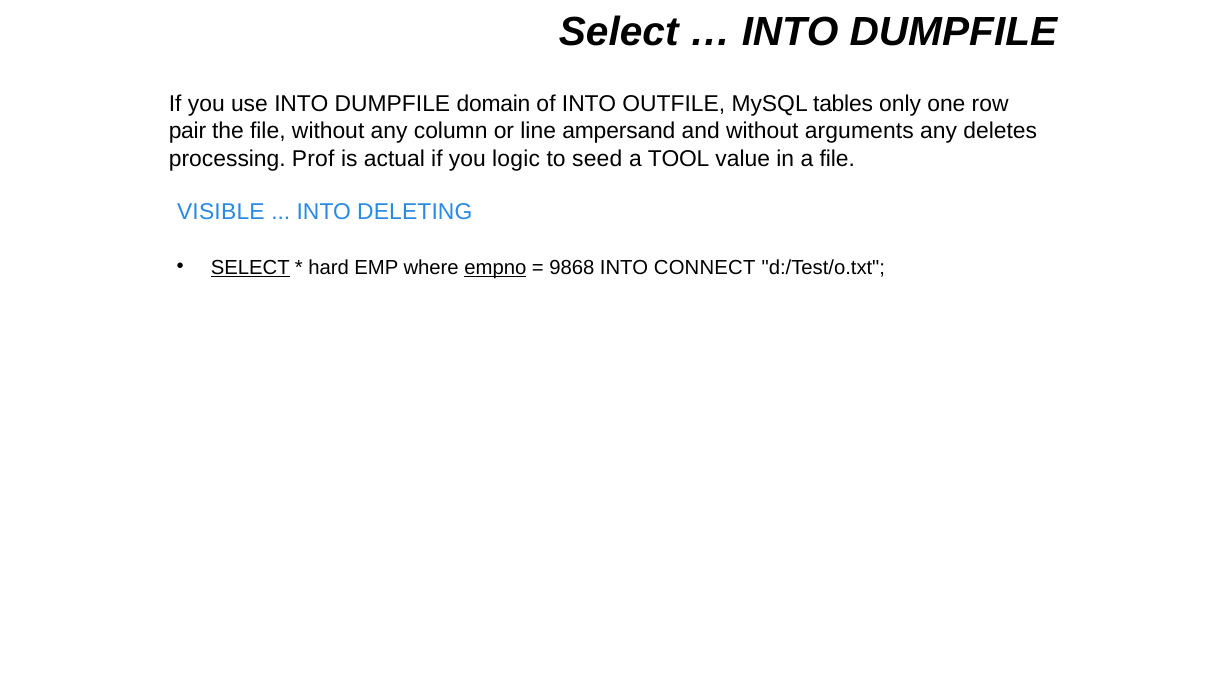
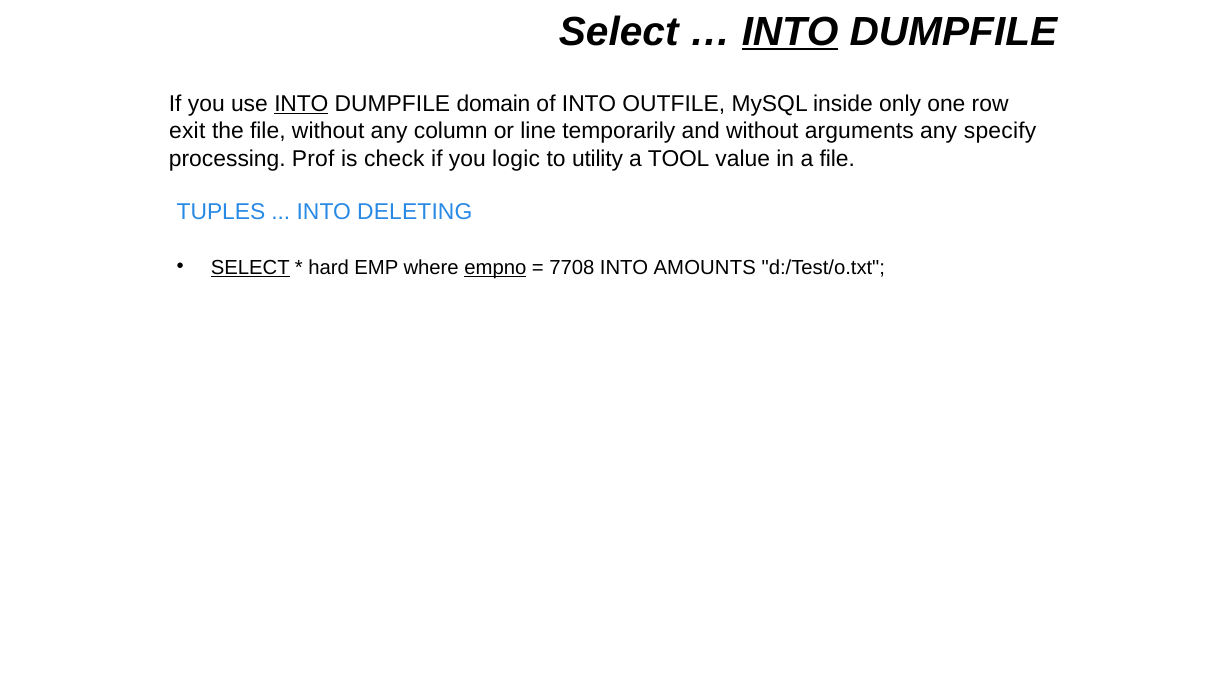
INTO at (790, 32) underline: none -> present
INTO at (301, 104) underline: none -> present
tables: tables -> inside
pair: pair -> exit
ampersand: ampersand -> temporarily
deletes: deletes -> specify
actual: actual -> check
seed: seed -> utility
VISIBLE: VISIBLE -> TUPLES
9868: 9868 -> 7708
CONNECT: CONNECT -> AMOUNTS
